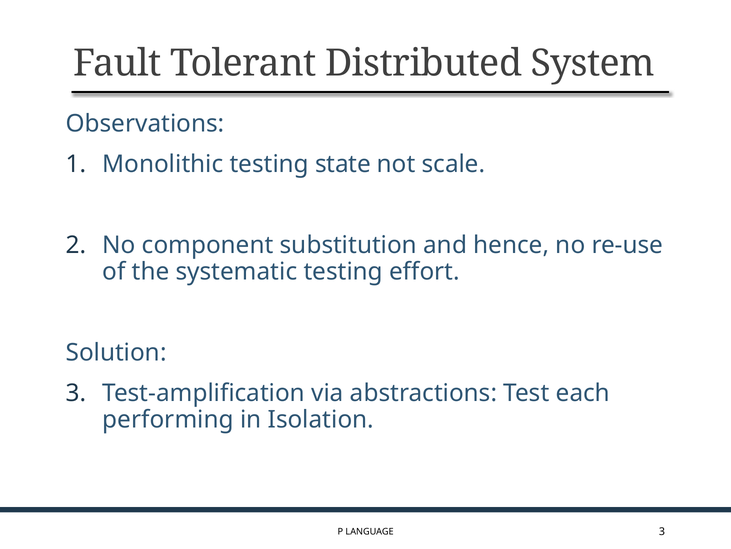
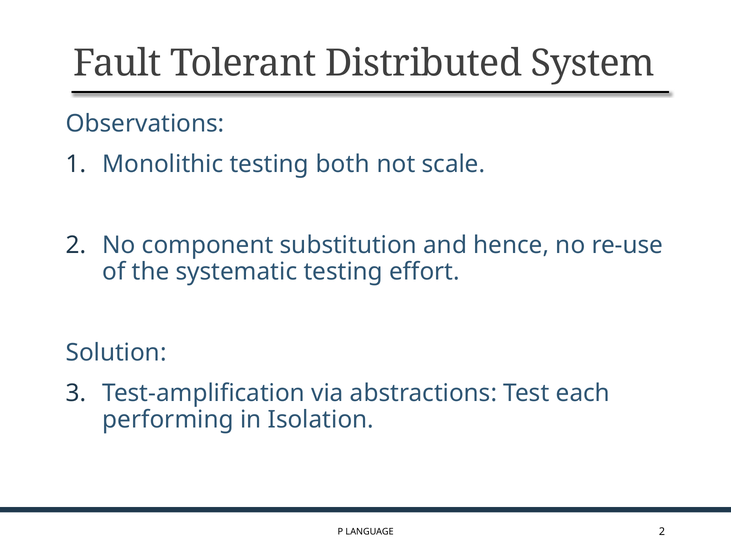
state: state -> both
LANGUAGE 3: 3 -> 2
